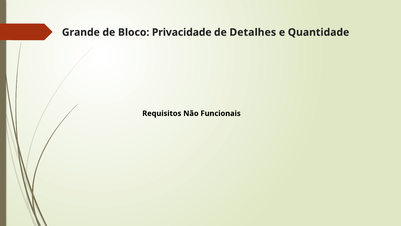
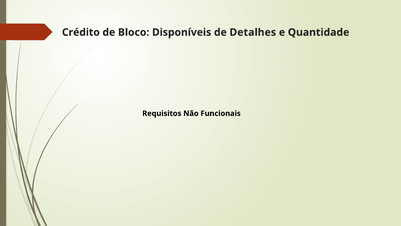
Grande: Grande -> Crédito
Privacidade: Privacidade -> Disponíveis
